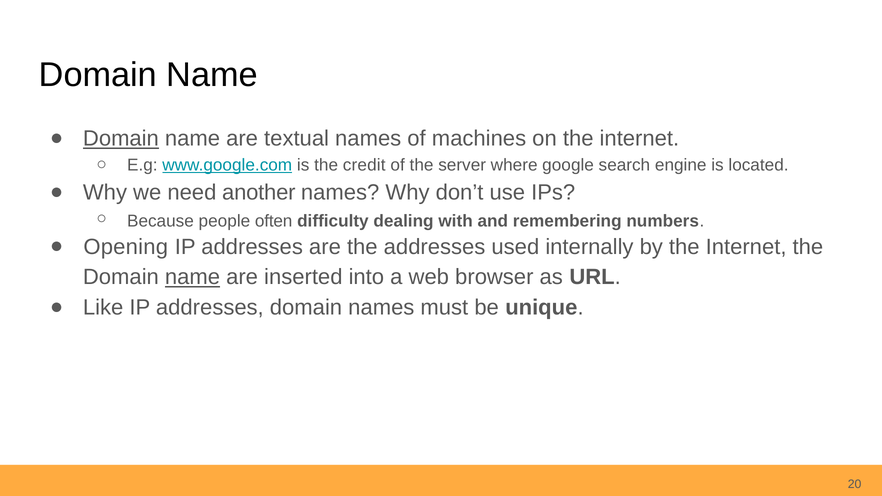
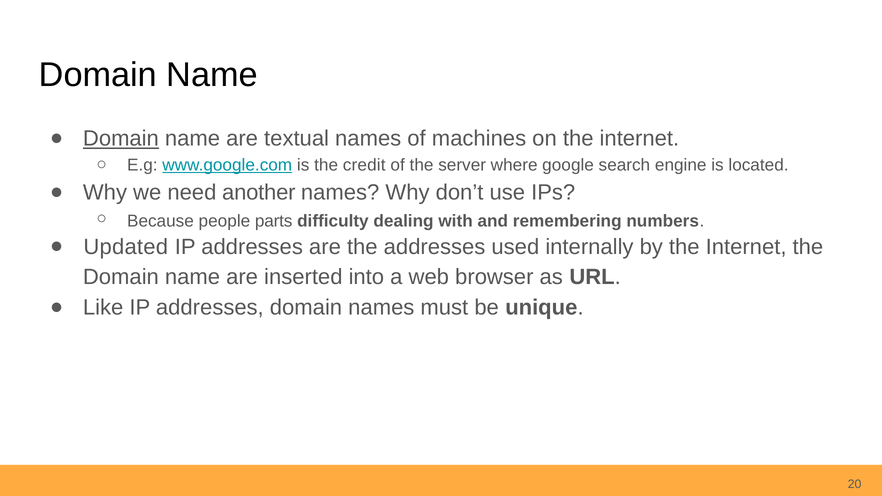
often: often -> parts
Opening: Opening -> Updated
name at (193, 277) underline: present -> none
